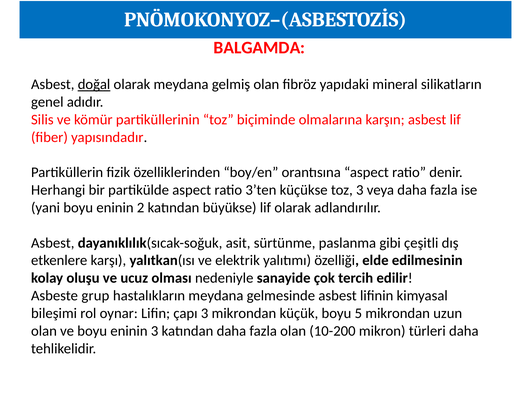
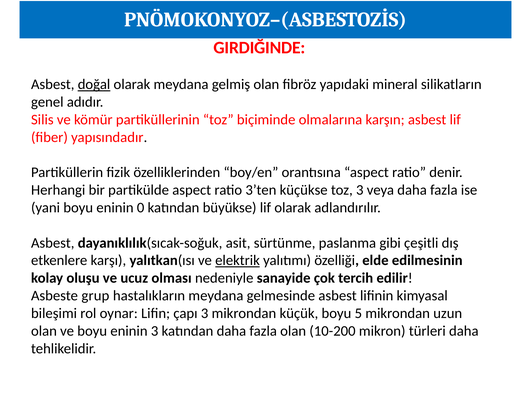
BALGAMDA: BALGAMDA -> GIRDIĞINDE
2: 2 -> 0
elektrik underline: none -> present
